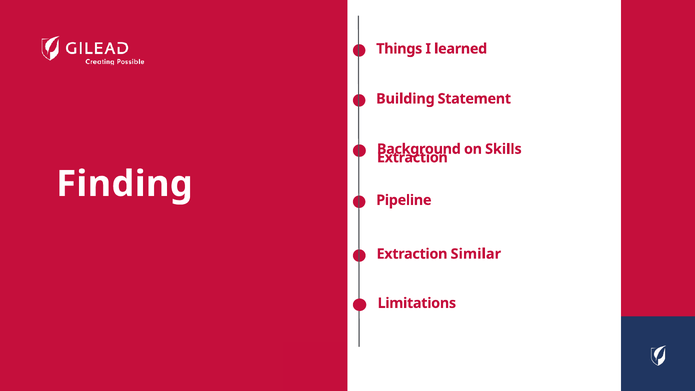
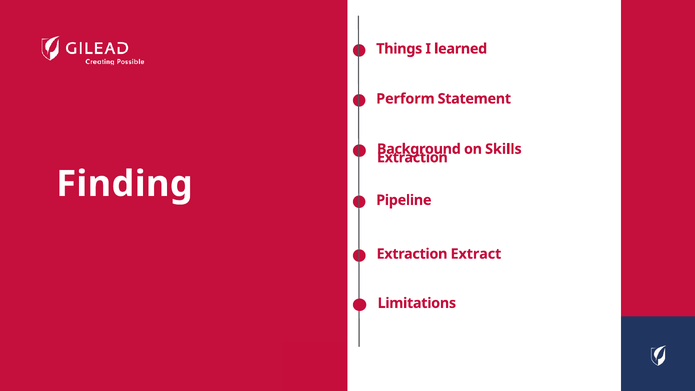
Building: Building -> Perform
Similar: Similar -> Extract
